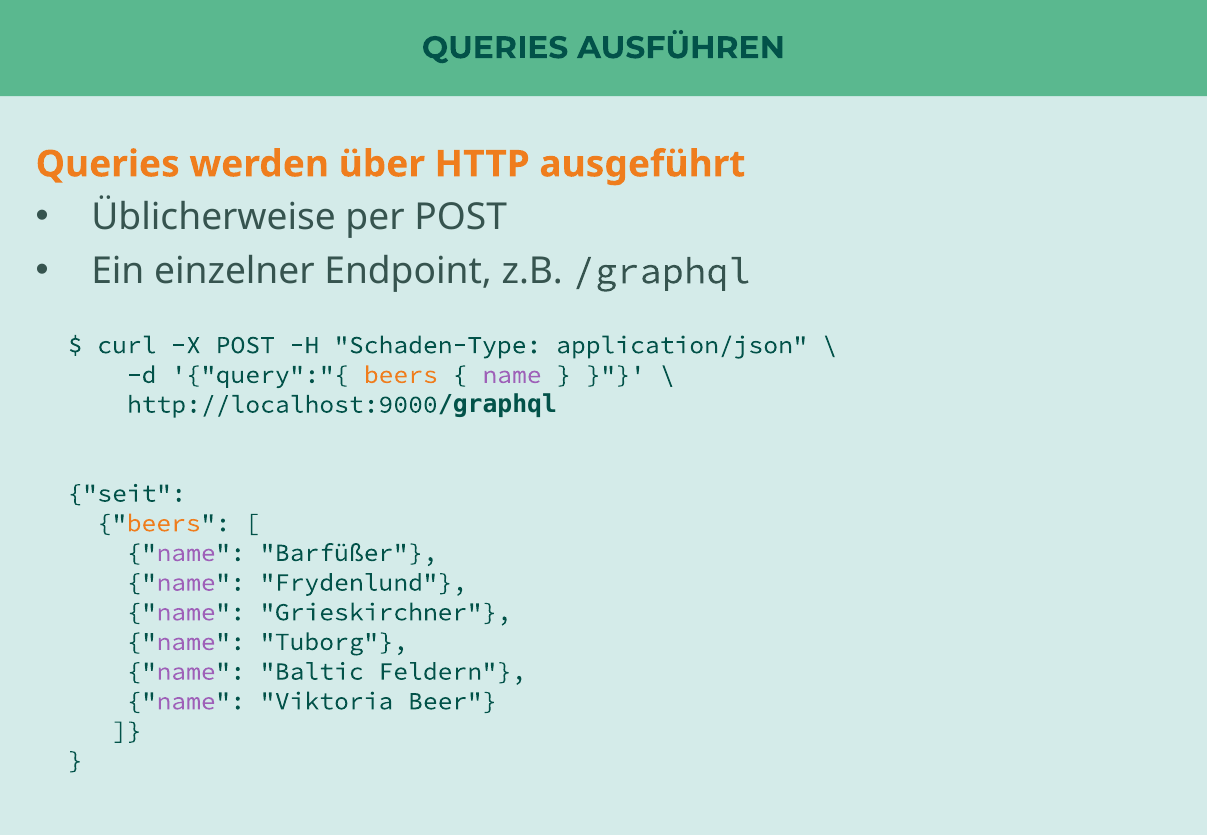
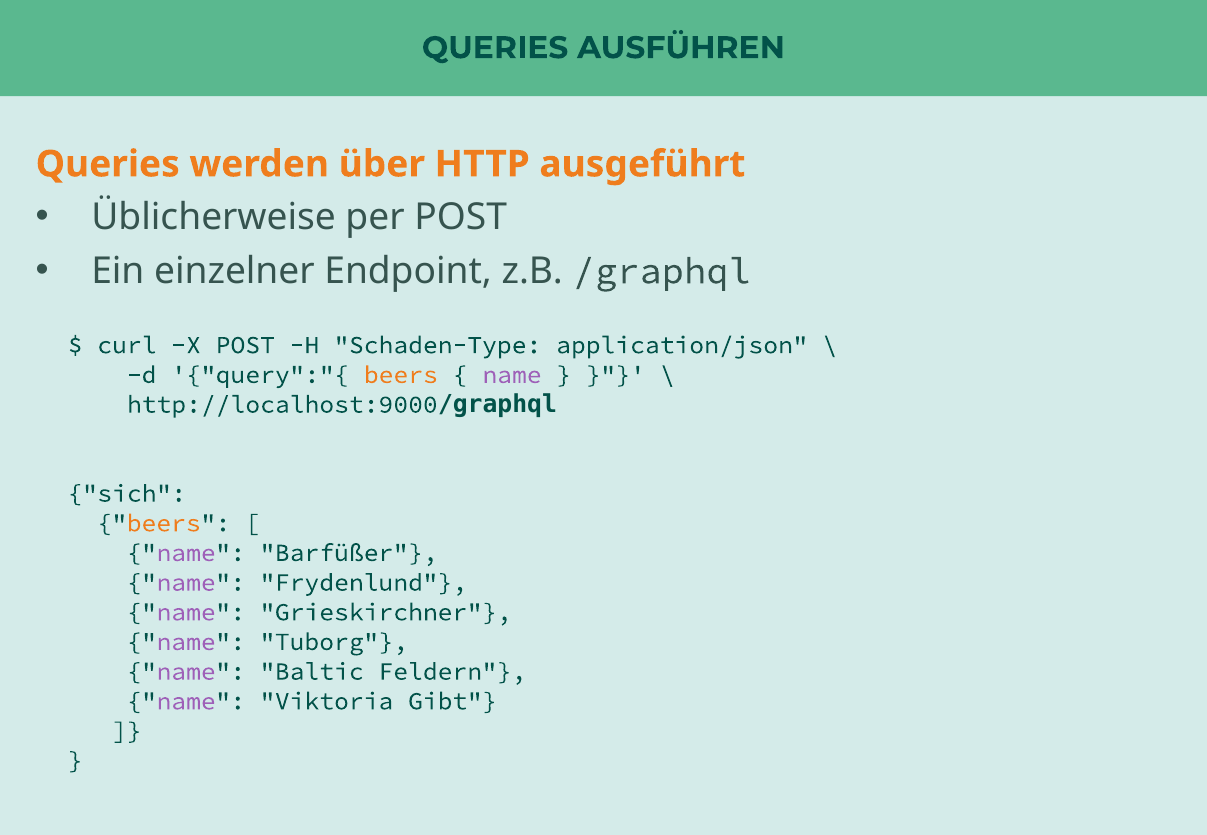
seit: seit -> sich
Beer: Beer -> Gibt
